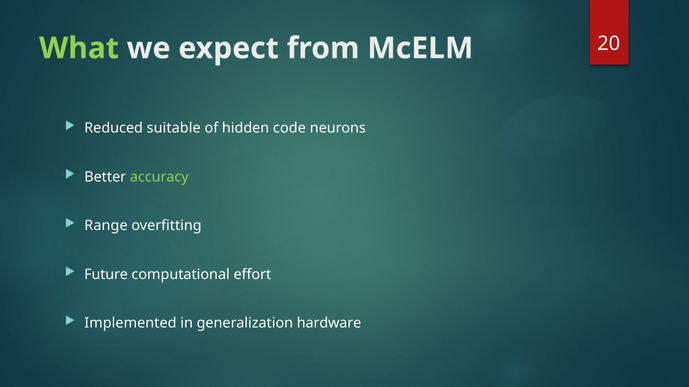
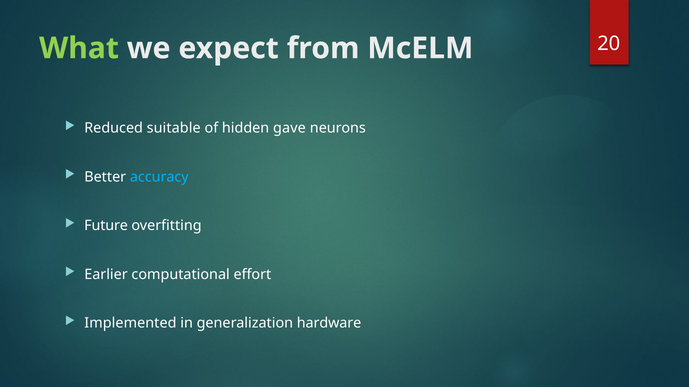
code: code -> gave
accuracy colour: light green -> light blue
Range: Range -> Future
Future: Future -> Earlier
